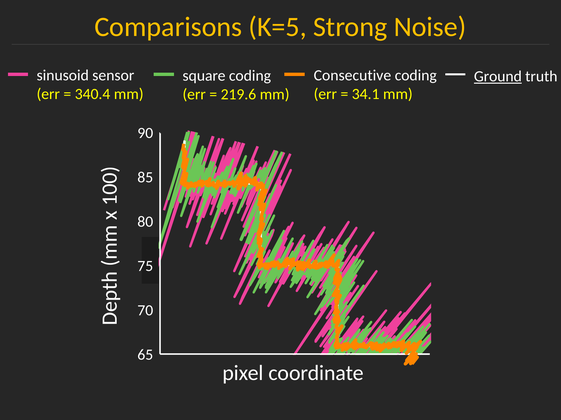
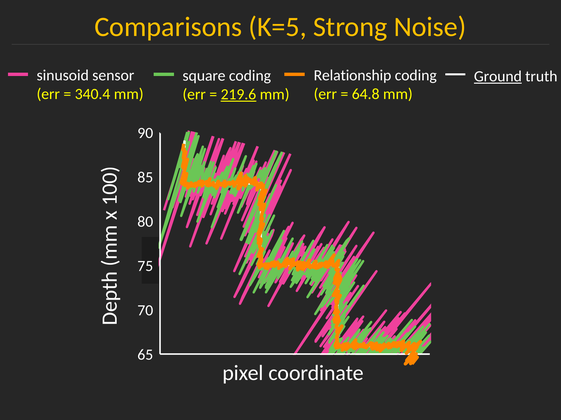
Consecutive: Consecutive -> Relationship
34.1: 34.1 -> 64.8
219.6 underline: none -> present
